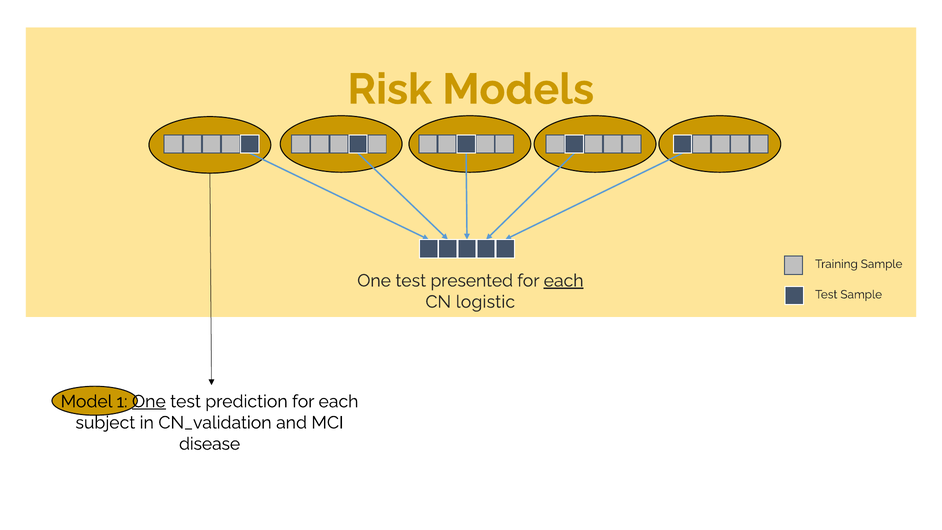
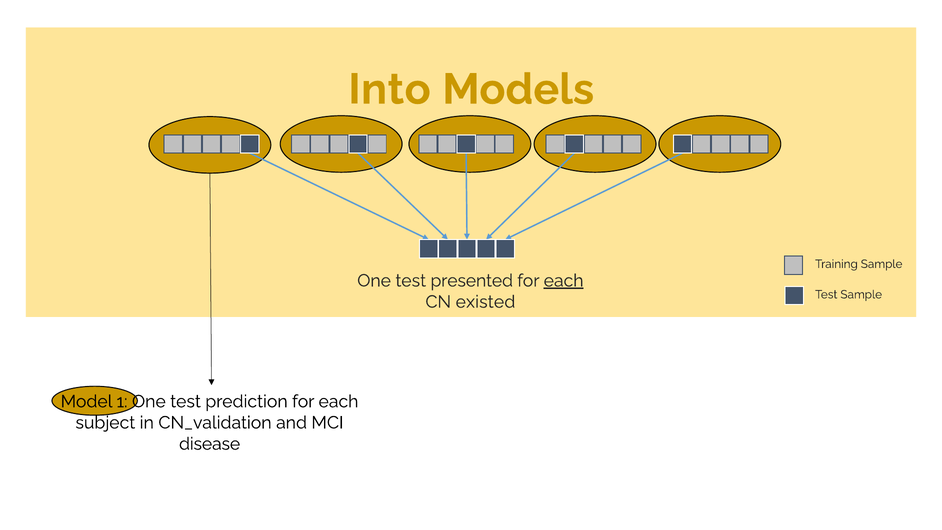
Risk: Risk -> Into
logistic: logistic -> existed
One at (149, 401) underline: present -> none
